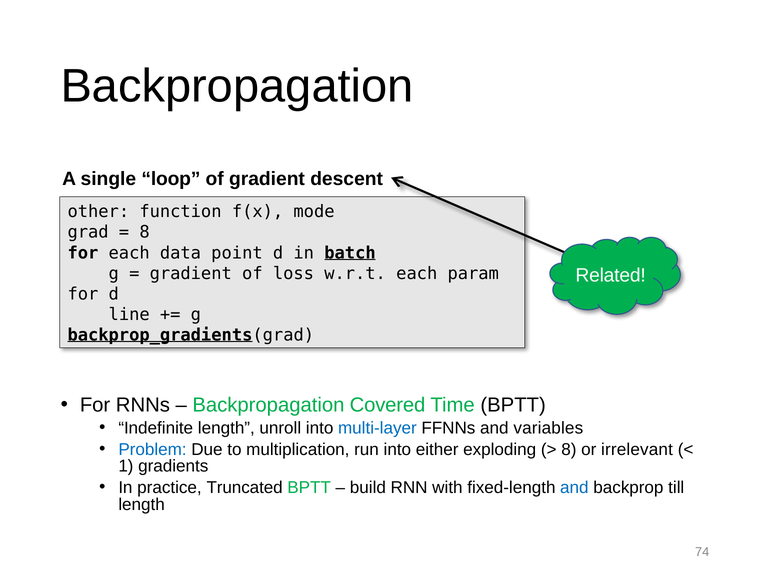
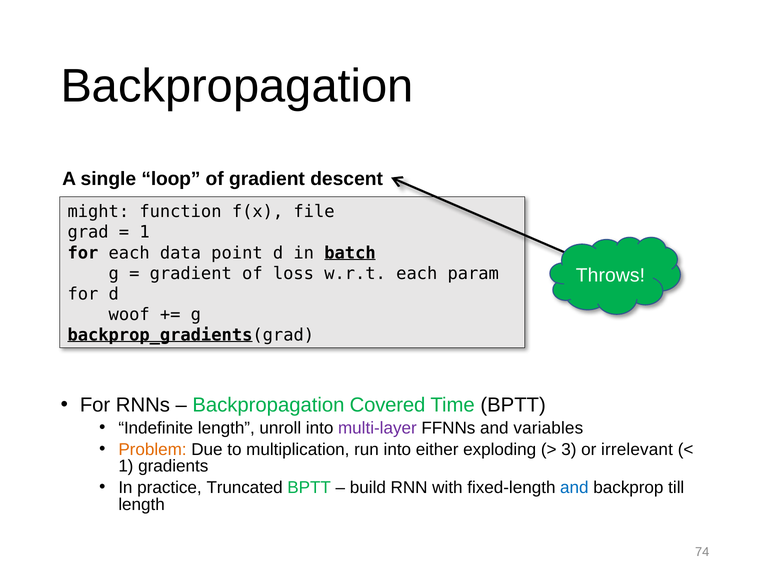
other: other -> might
mode: mode -> file
8 at (145, 232): 8 -> 1
Related: Related -> Throws
line: line -> woof
multi-layer colour: blue -> purple
Problem colour: blue -> orange
8 at (569, 449): 8 -> 3
